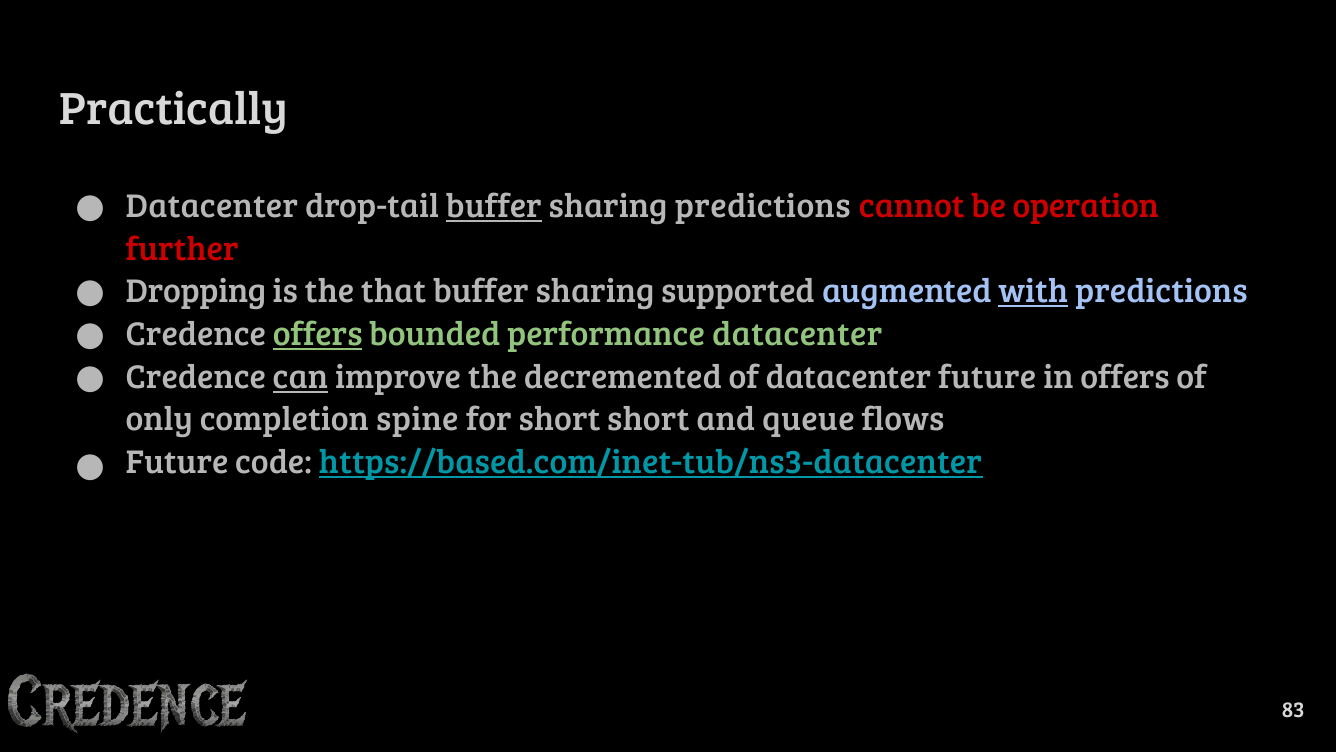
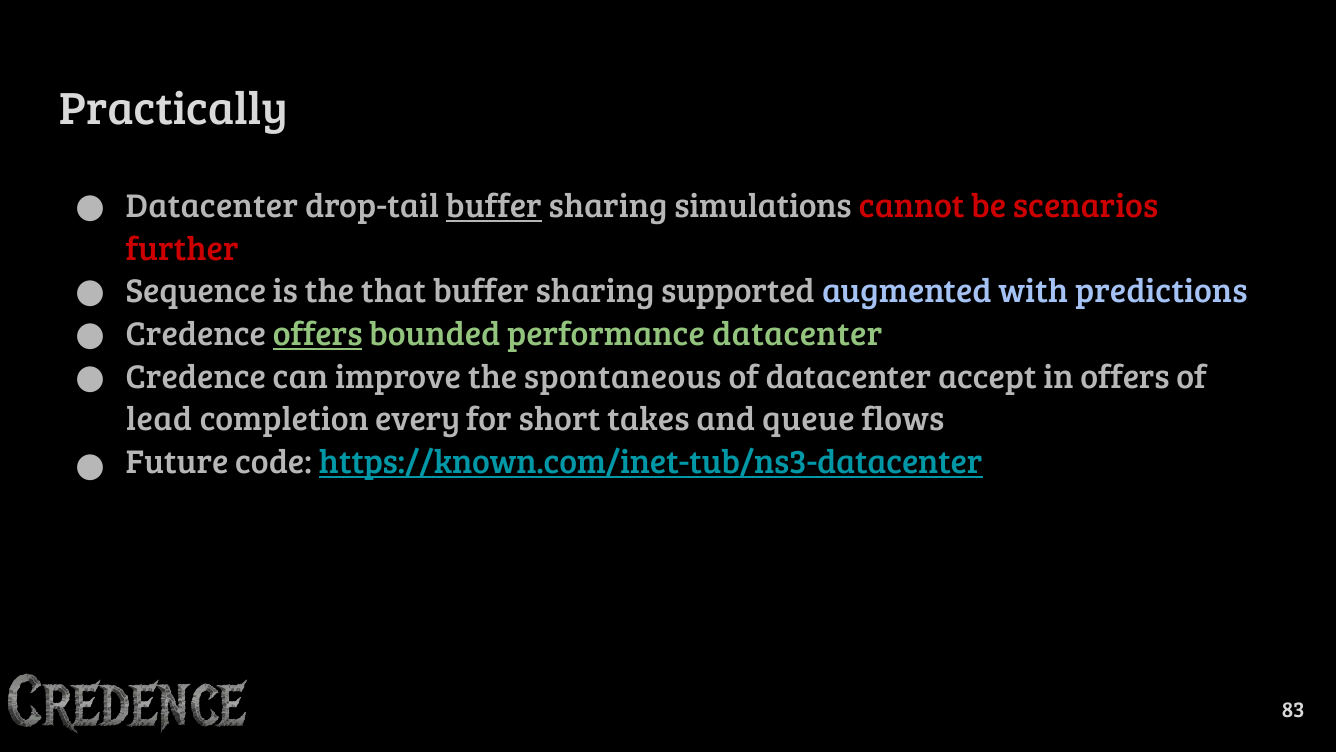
sharing predictions: predictions -> simulations
operation: operation -> scenarios
Dropping: Dropping -> Sequence
with underline: present -> none
can underline: present -> none
decremented: decremented -> spontaneous
datacenter future: future -> accept
only: only -> lead
spine: spine -> every
short short: short -> takes
https://based.com/inet-tub/ns3-datacenter: https://based.com/inet-tub/ns3-datacenter -> https://known.com/inet-tub/ns3-datacenter
